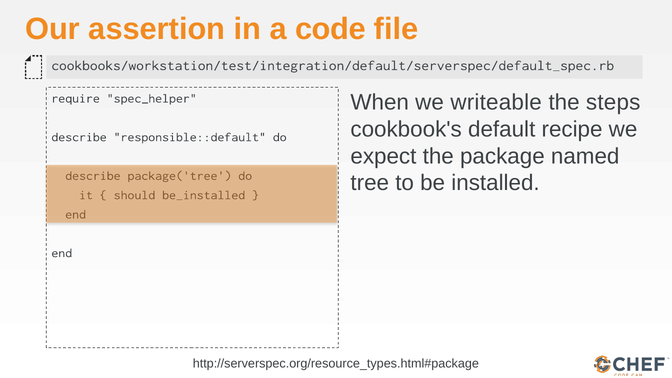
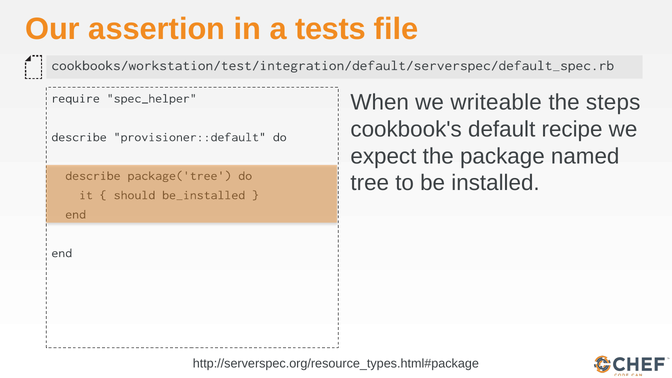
code: code -> tests
responsible::default: responsible::default -> provisioner::default
